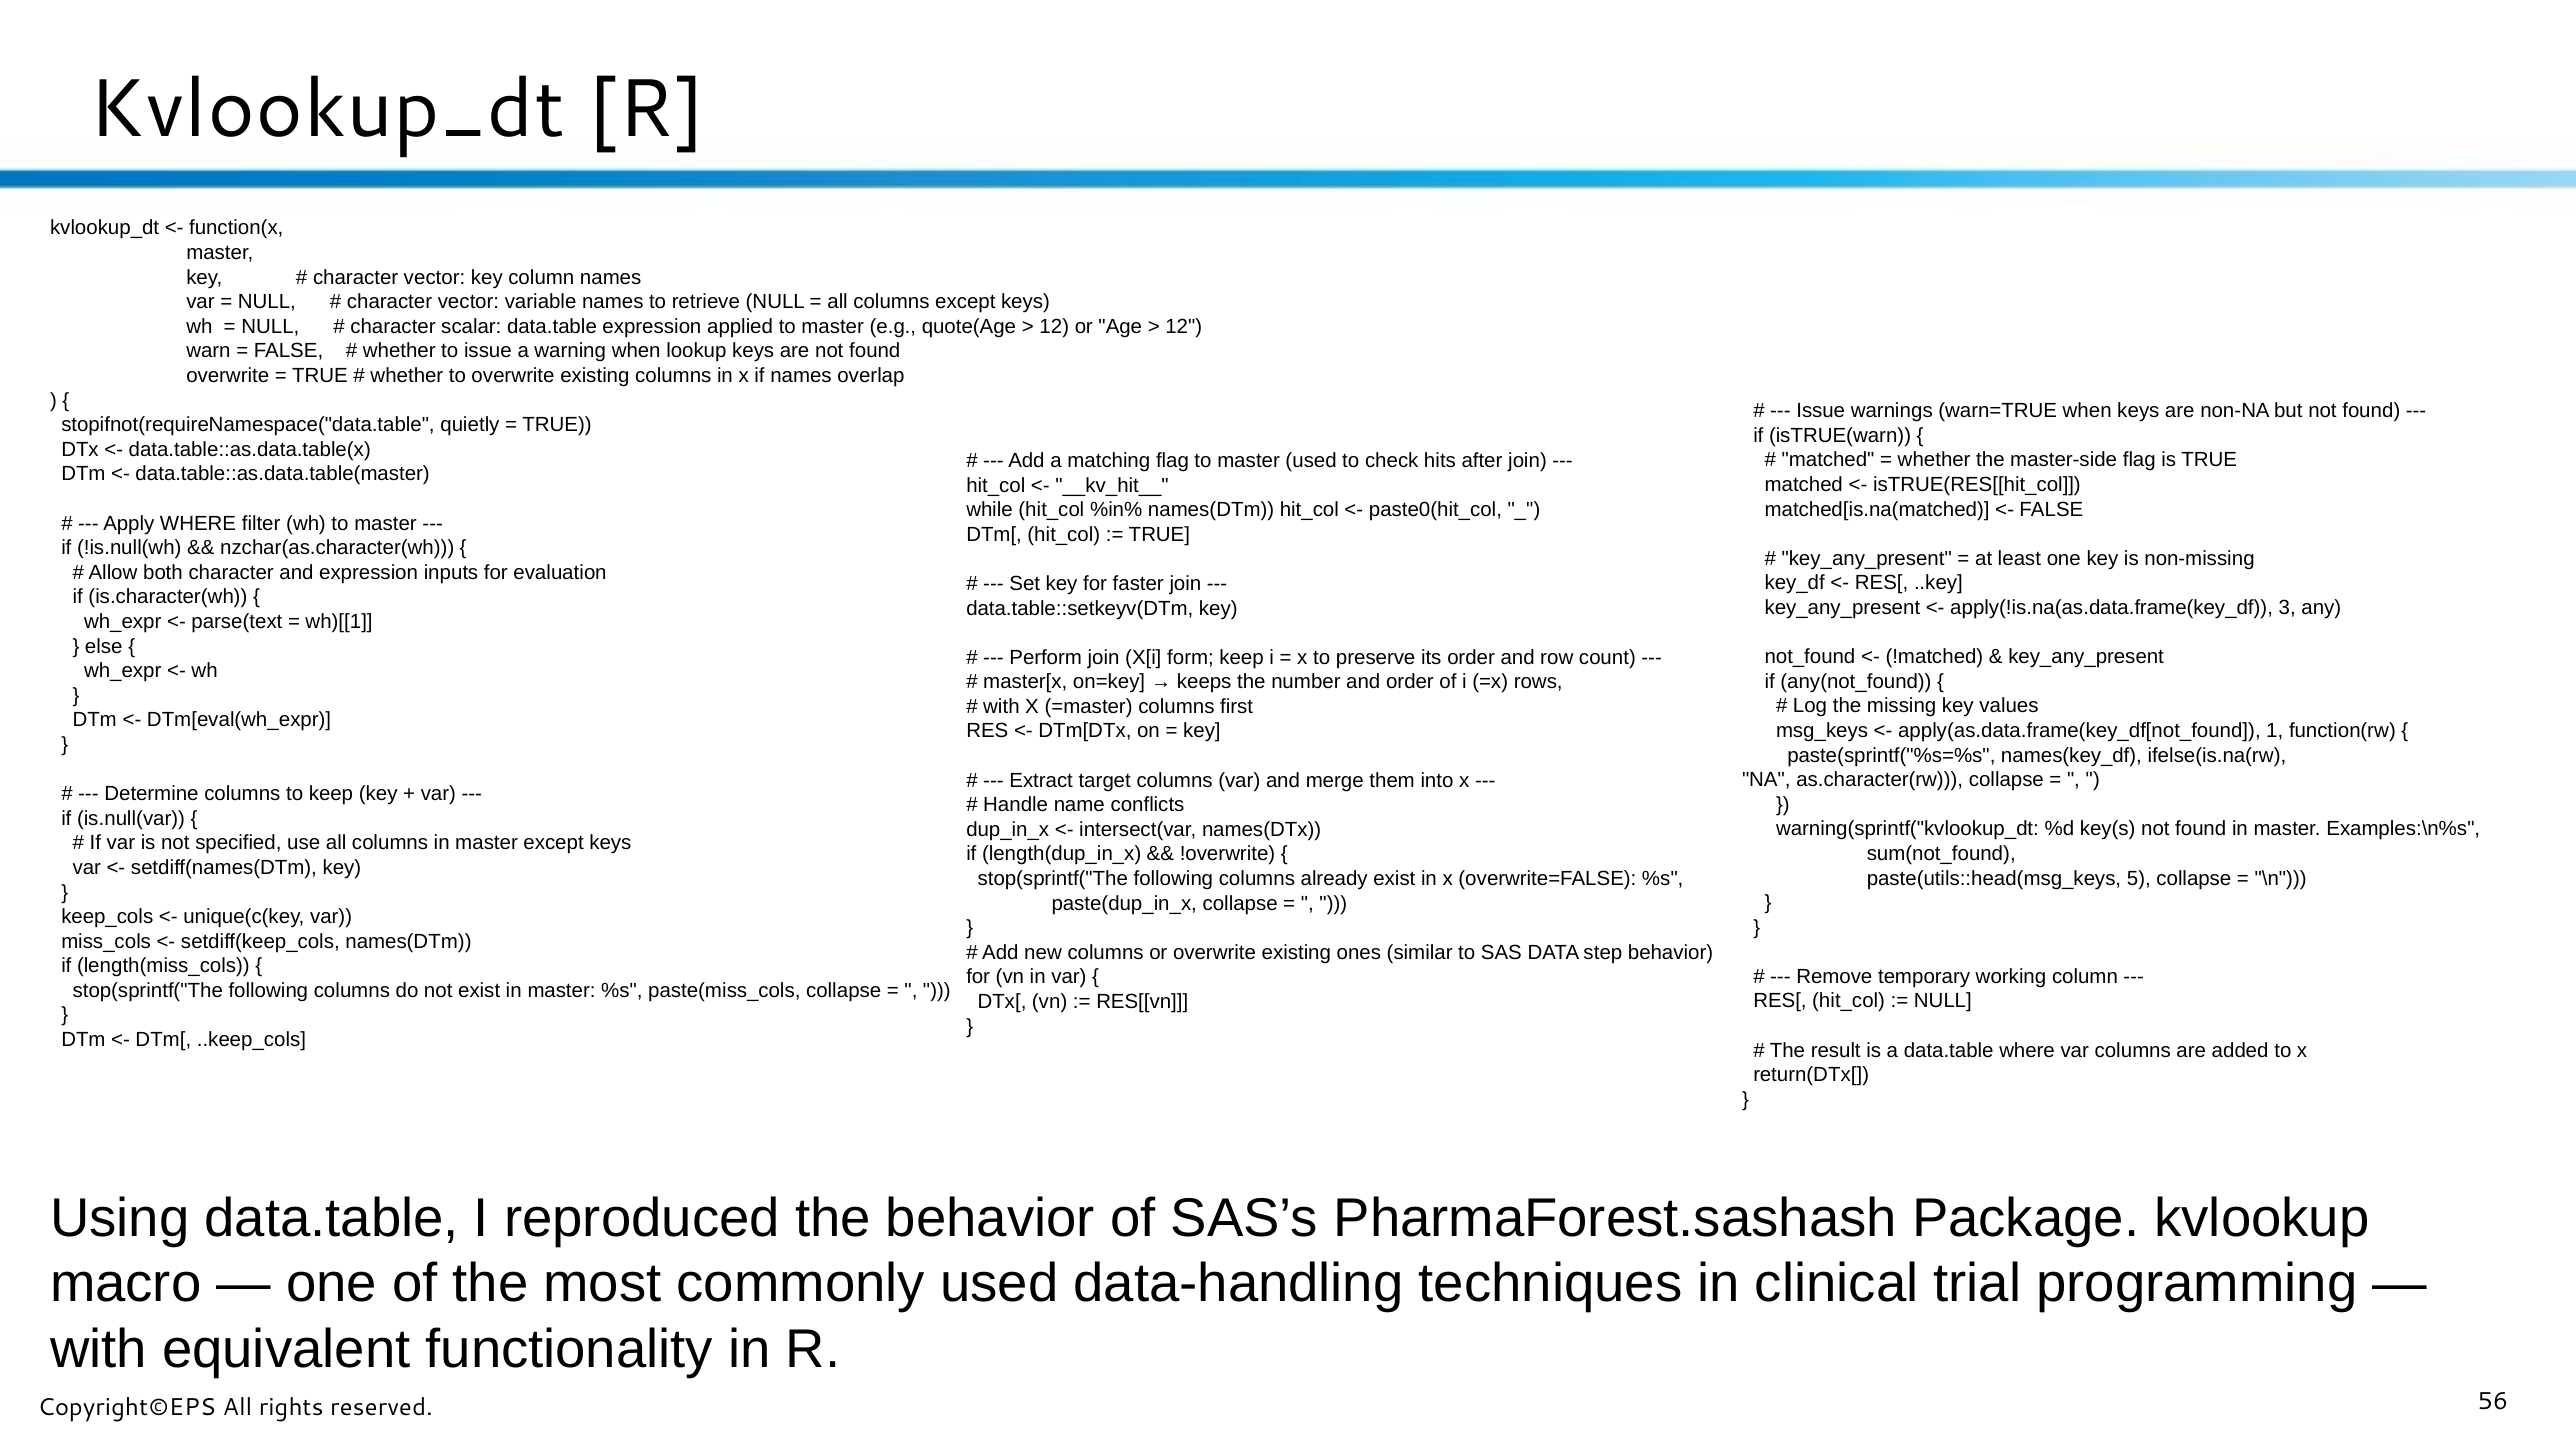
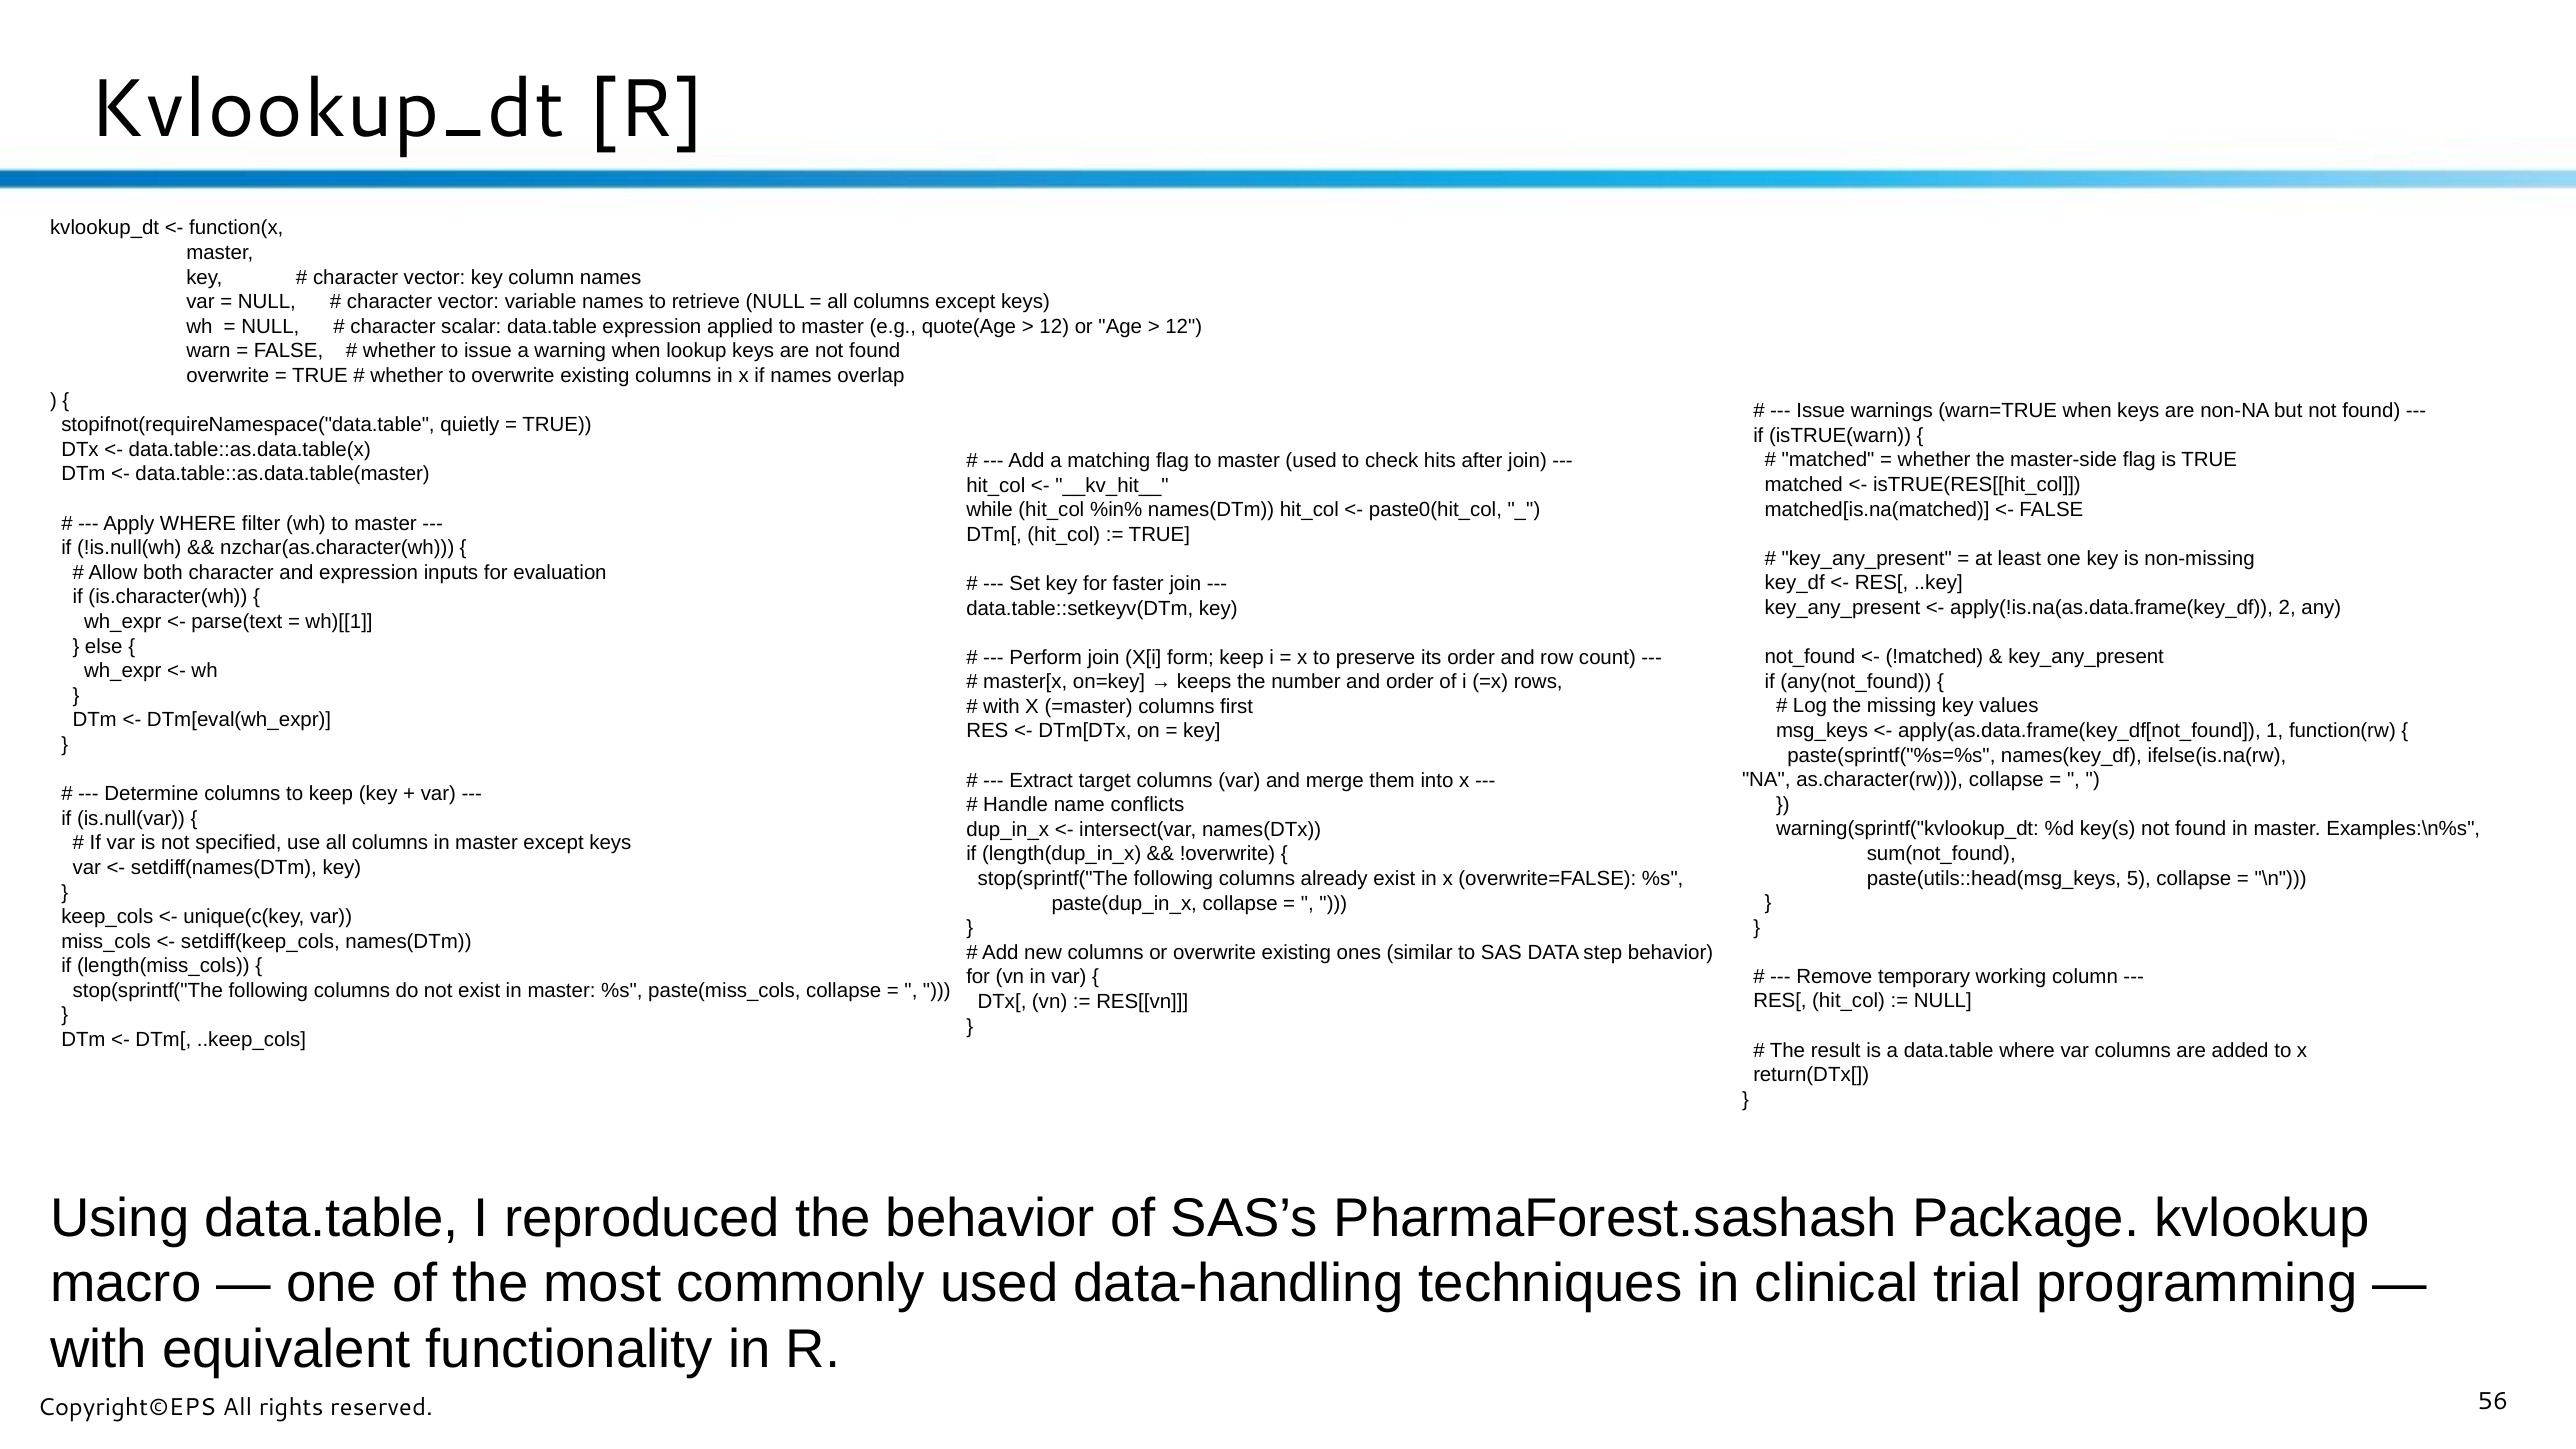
3: 3 -> 2
